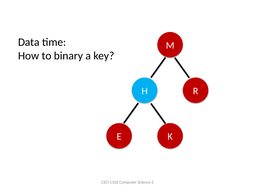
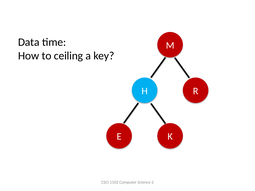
binary: binary -> ceiling
